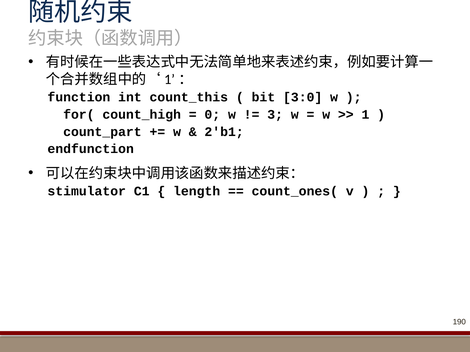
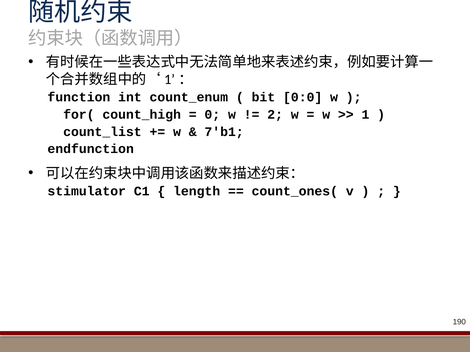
count_this: count_this -> count_enum
3:0: 3:0 -> 0:0
3: 3 -> 2
count_part: count_part -> count_list
2'b1: 2'b1 -> 7'b1
